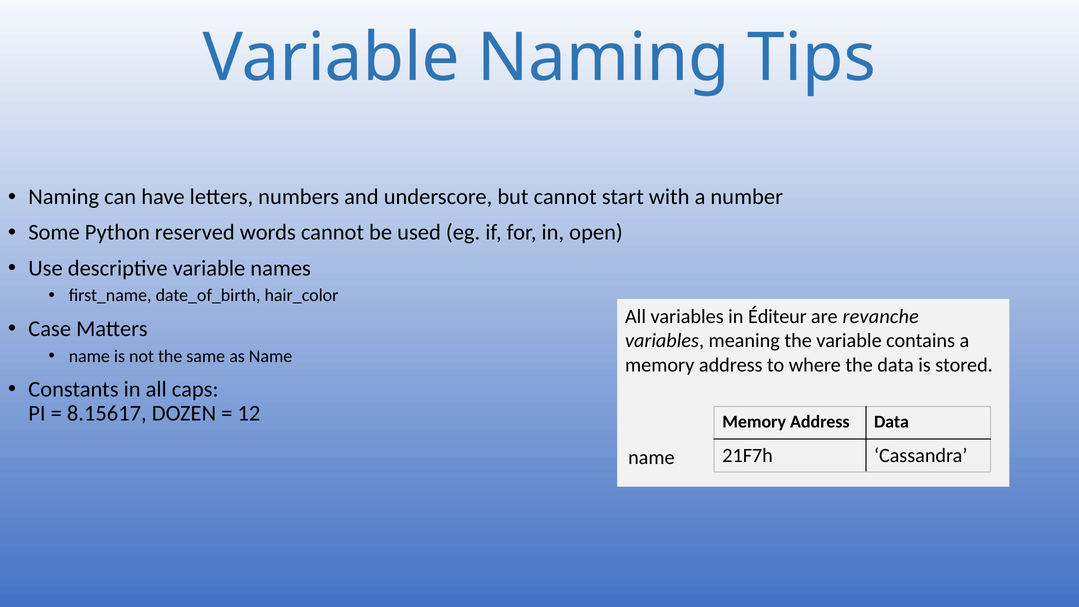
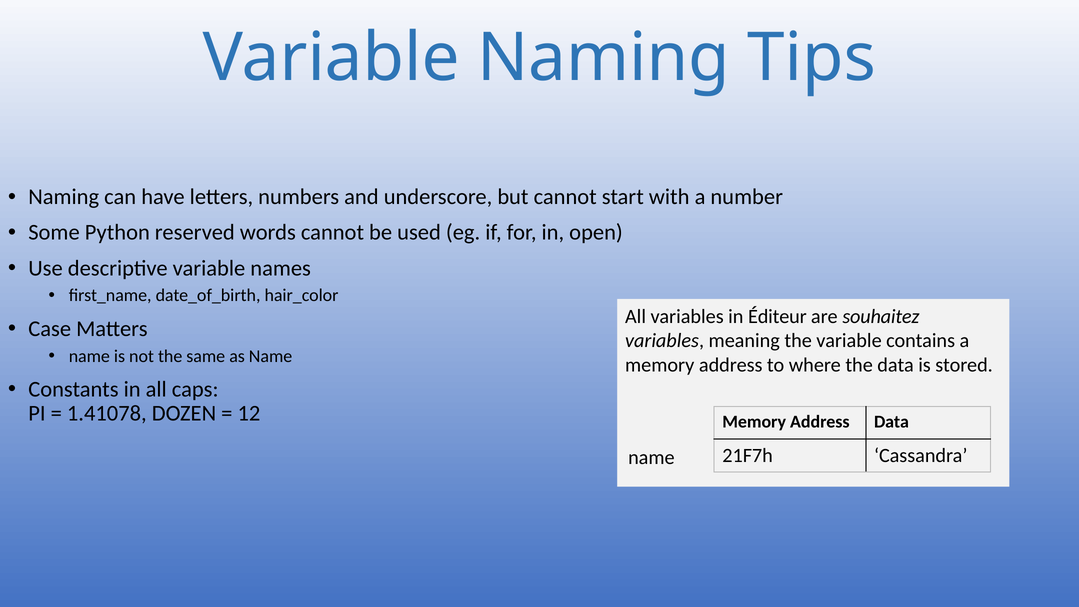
revanche: revanche -> souhaitez
8.15617: 8.15617 -> 1.41078
